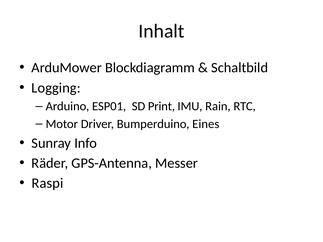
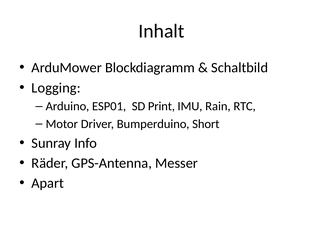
Eines: Eines -> Short
Raspi: Raspi -> Apart
